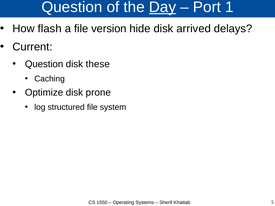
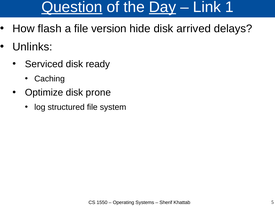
Question at (72, 7) underline: none -> present
Port: Port -> Link
Current: Current -> Unlinks
Question at (44, 64): Question -> Serviced
these: these -> ready
